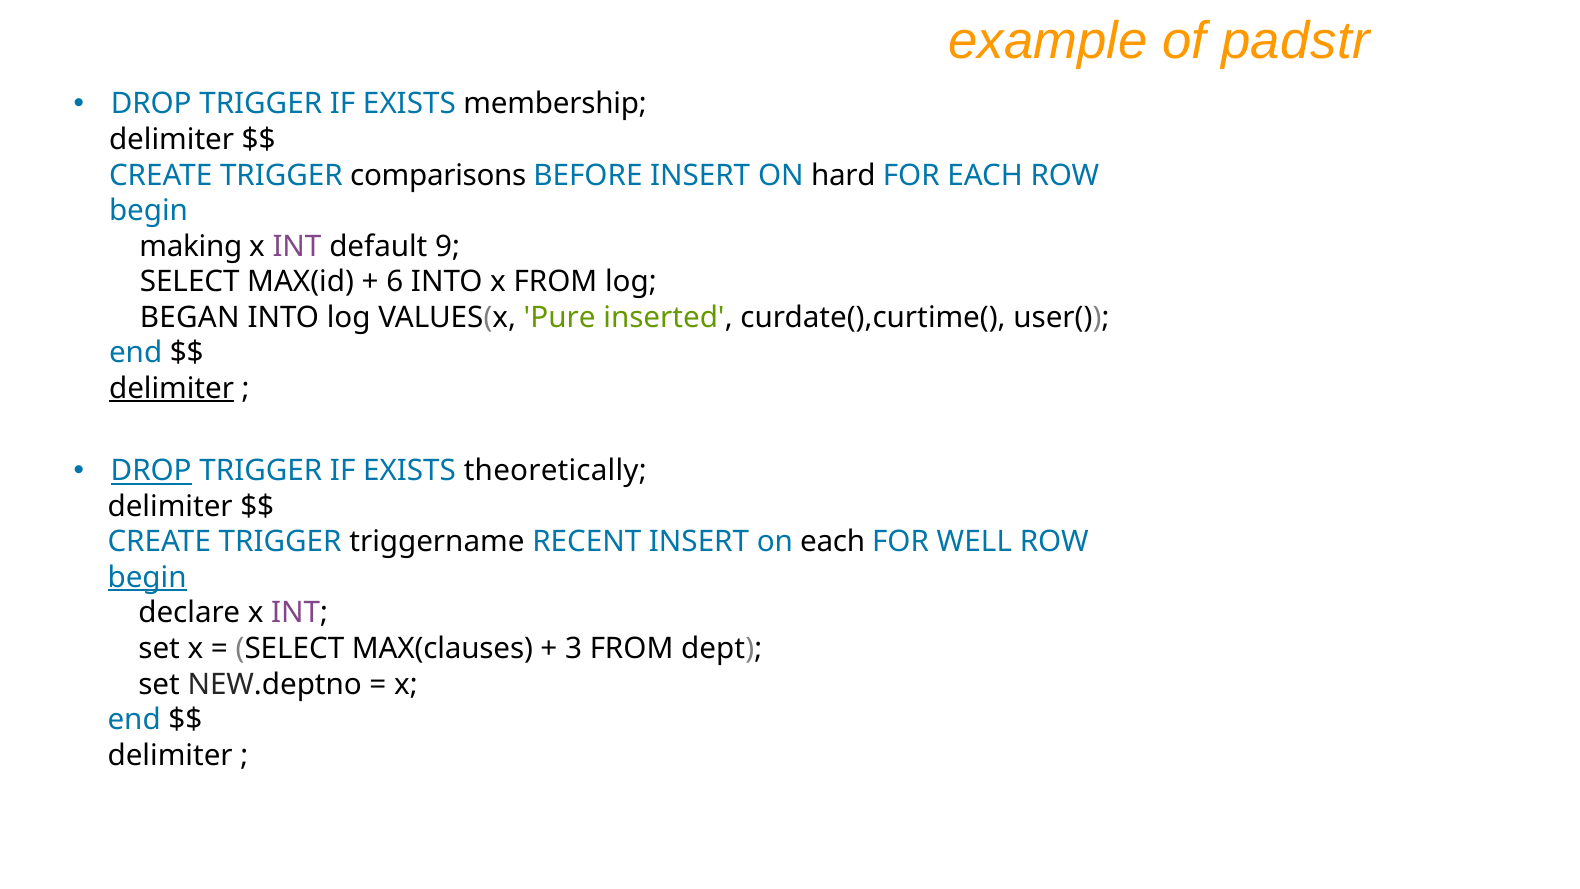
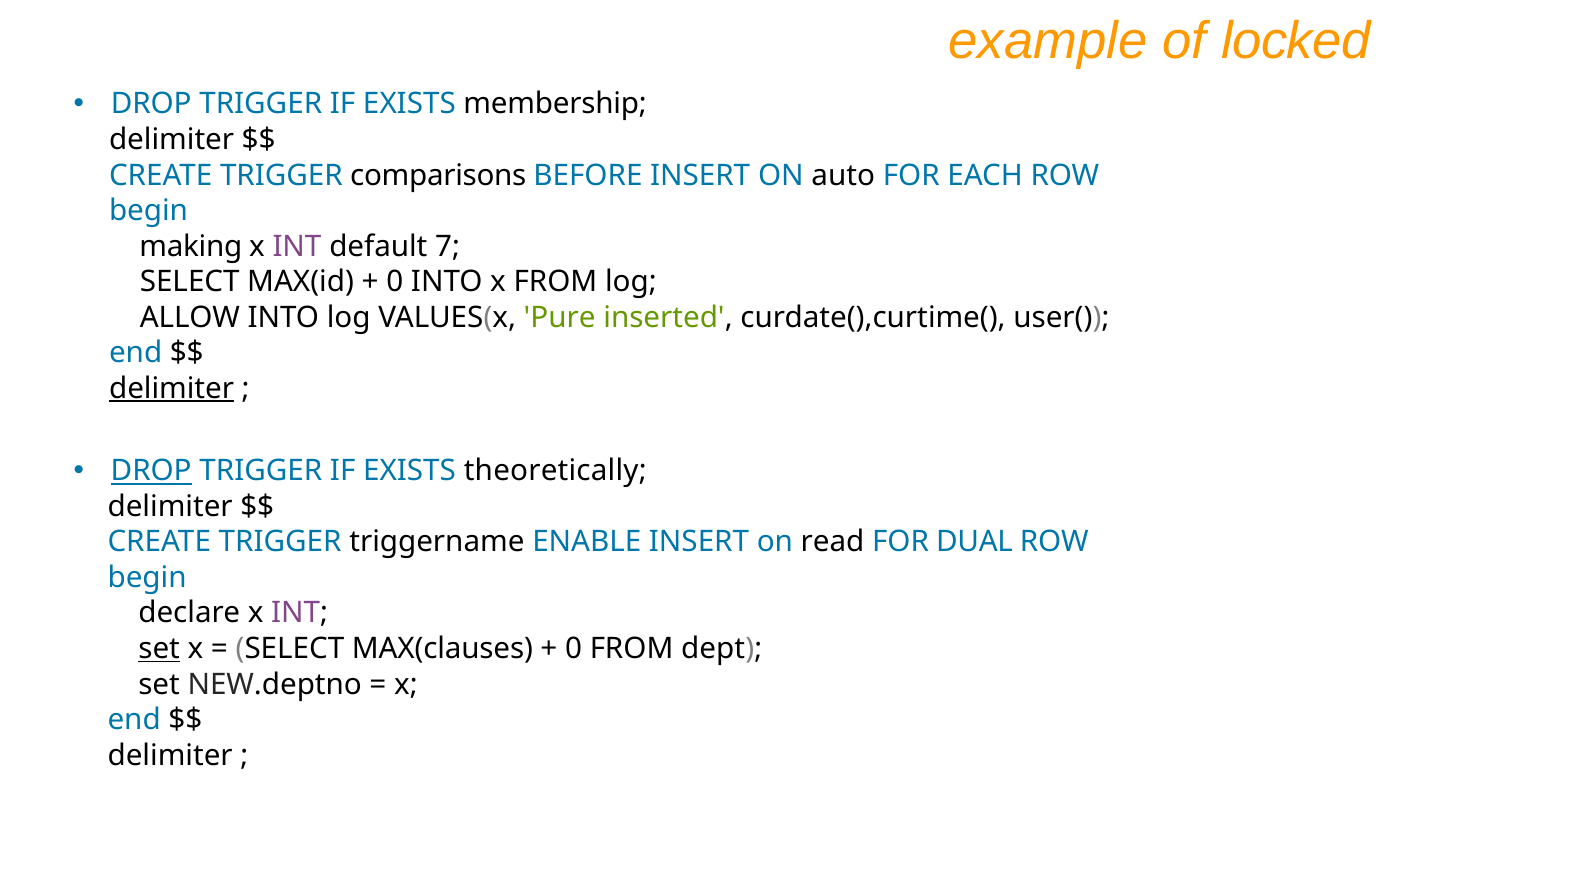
padstr: padstr -> locked
hard: hard -> auto
9: 9 -> 7
6 at (395, 282): 6 -> 0
BEGAN: BEGAN -> ALLOW
RECENT: RECENT -> ENABLE
on each: each -> read
WELL: WELL -> DUAL
begin at (147, 577) underline: present -> none
set at (159, 649) underline: none -> present
3 at (574, 649): 3 -> 0
